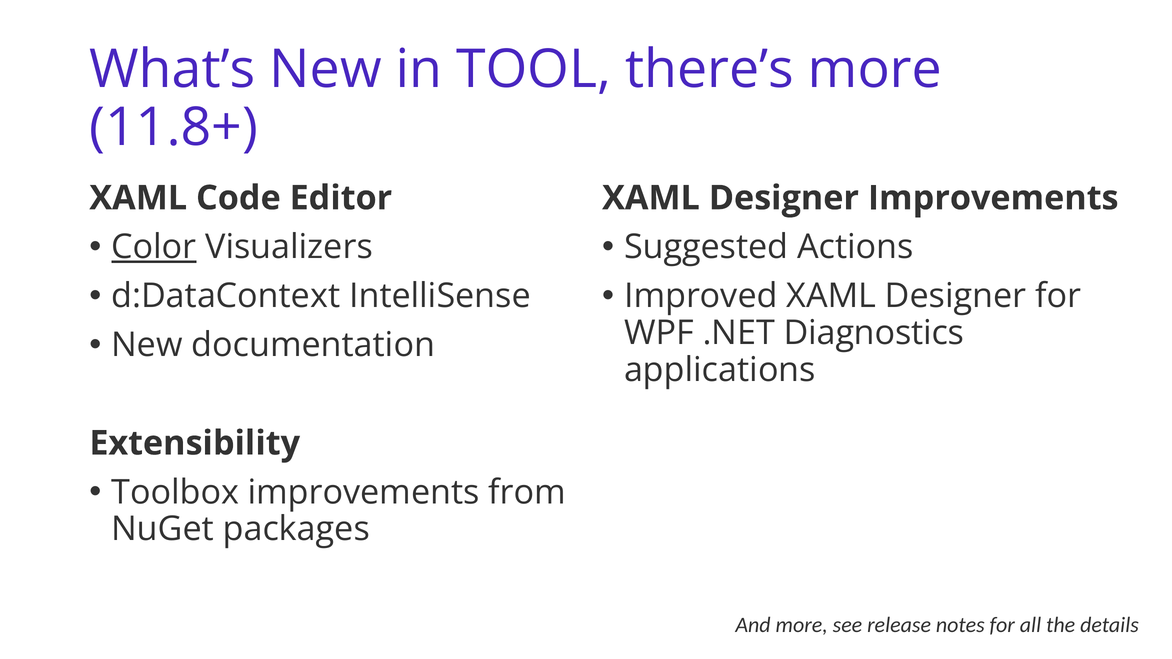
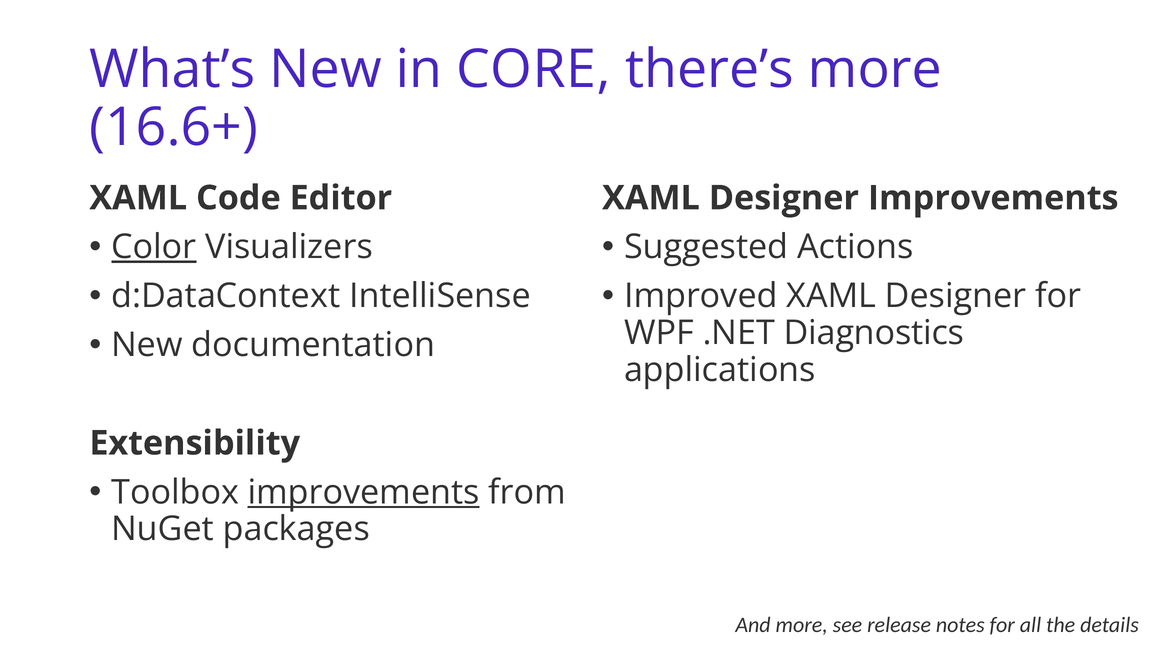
TOOL: TOOL -> CORE
11.8+: 11.8+ -> 16.6+
improvements at (364, 492) underline: none -> present
